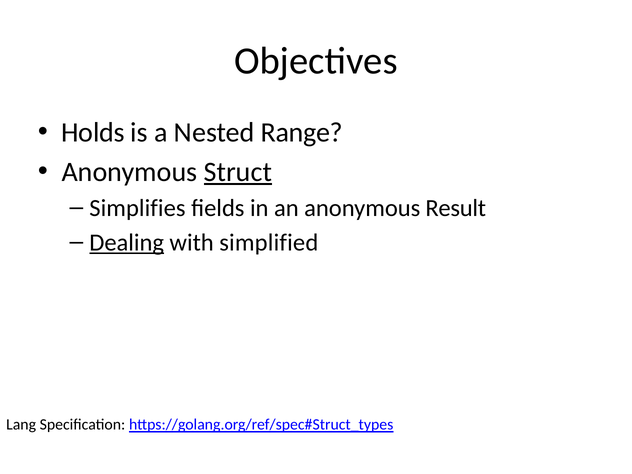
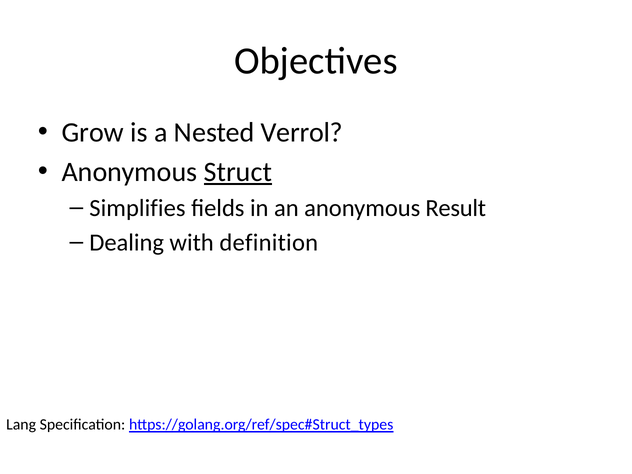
Holds: Holds -> Grow
Range: Range -> Verrol
Dealing underline: present -> none
simplified: simplified -> definition
